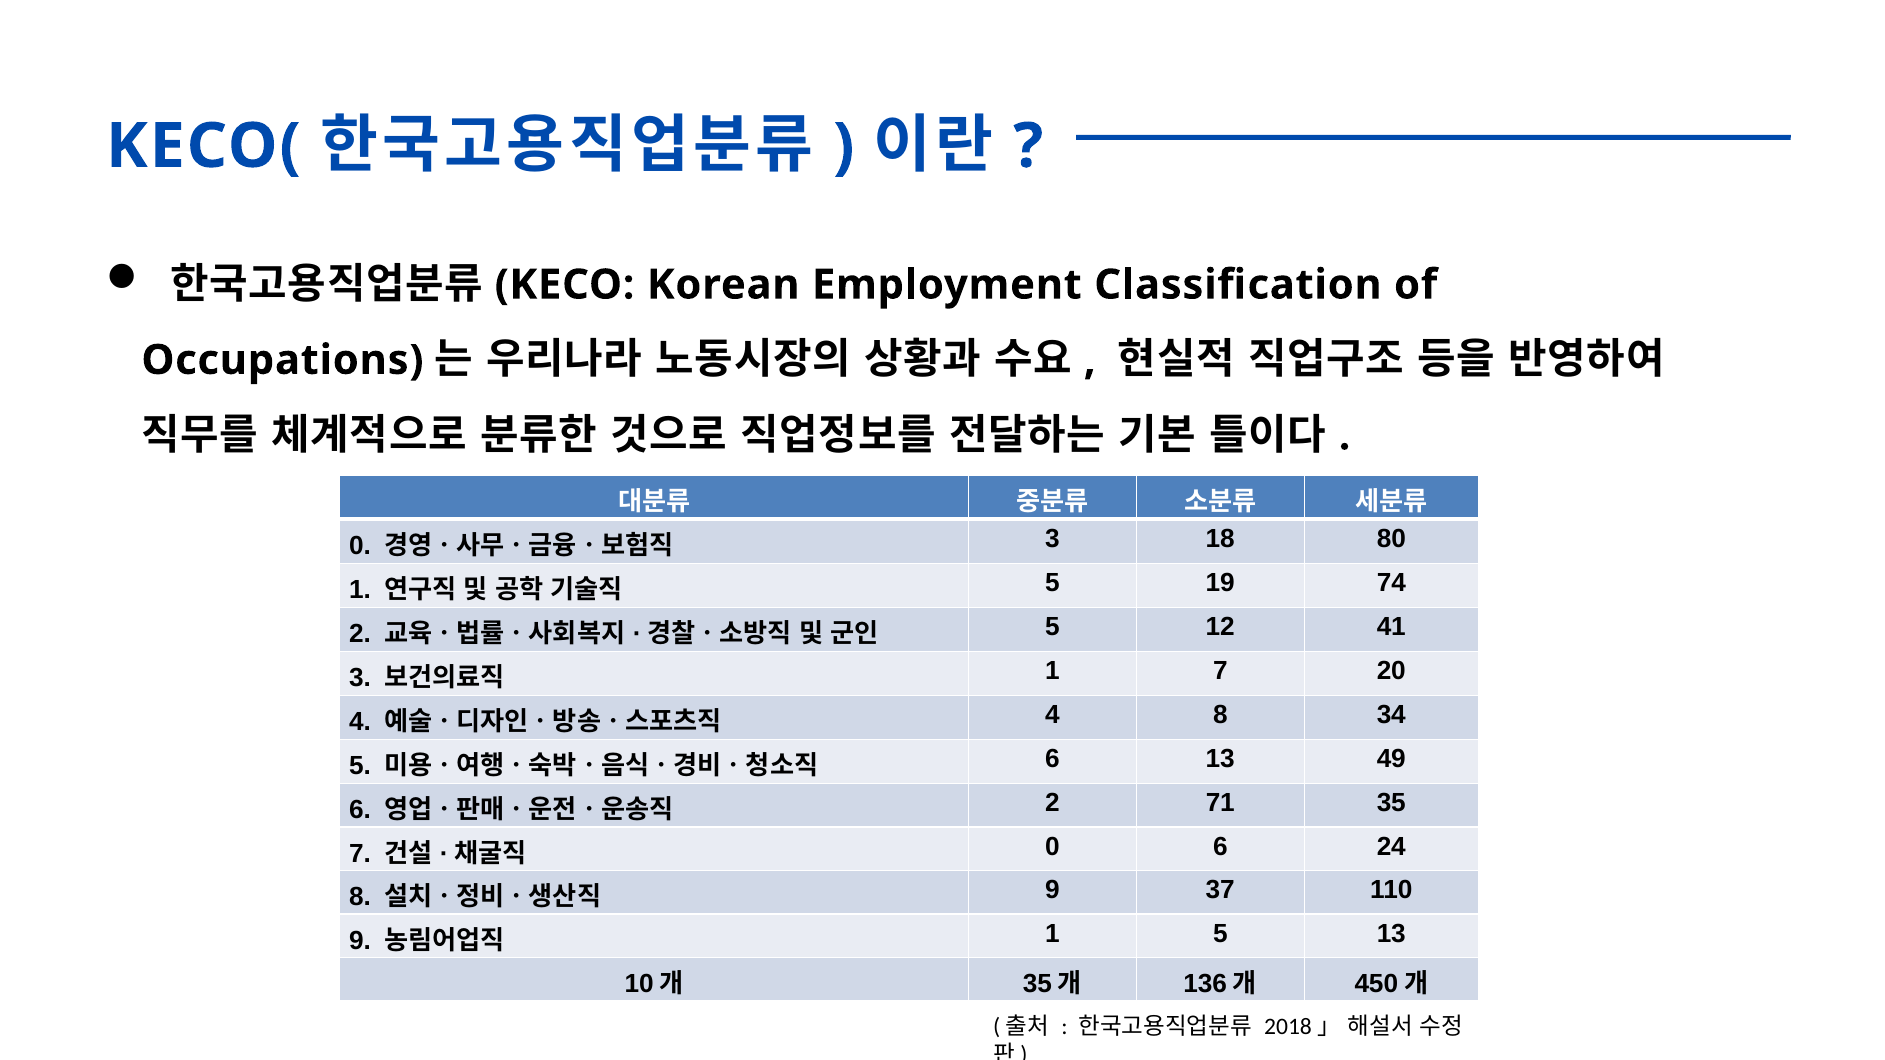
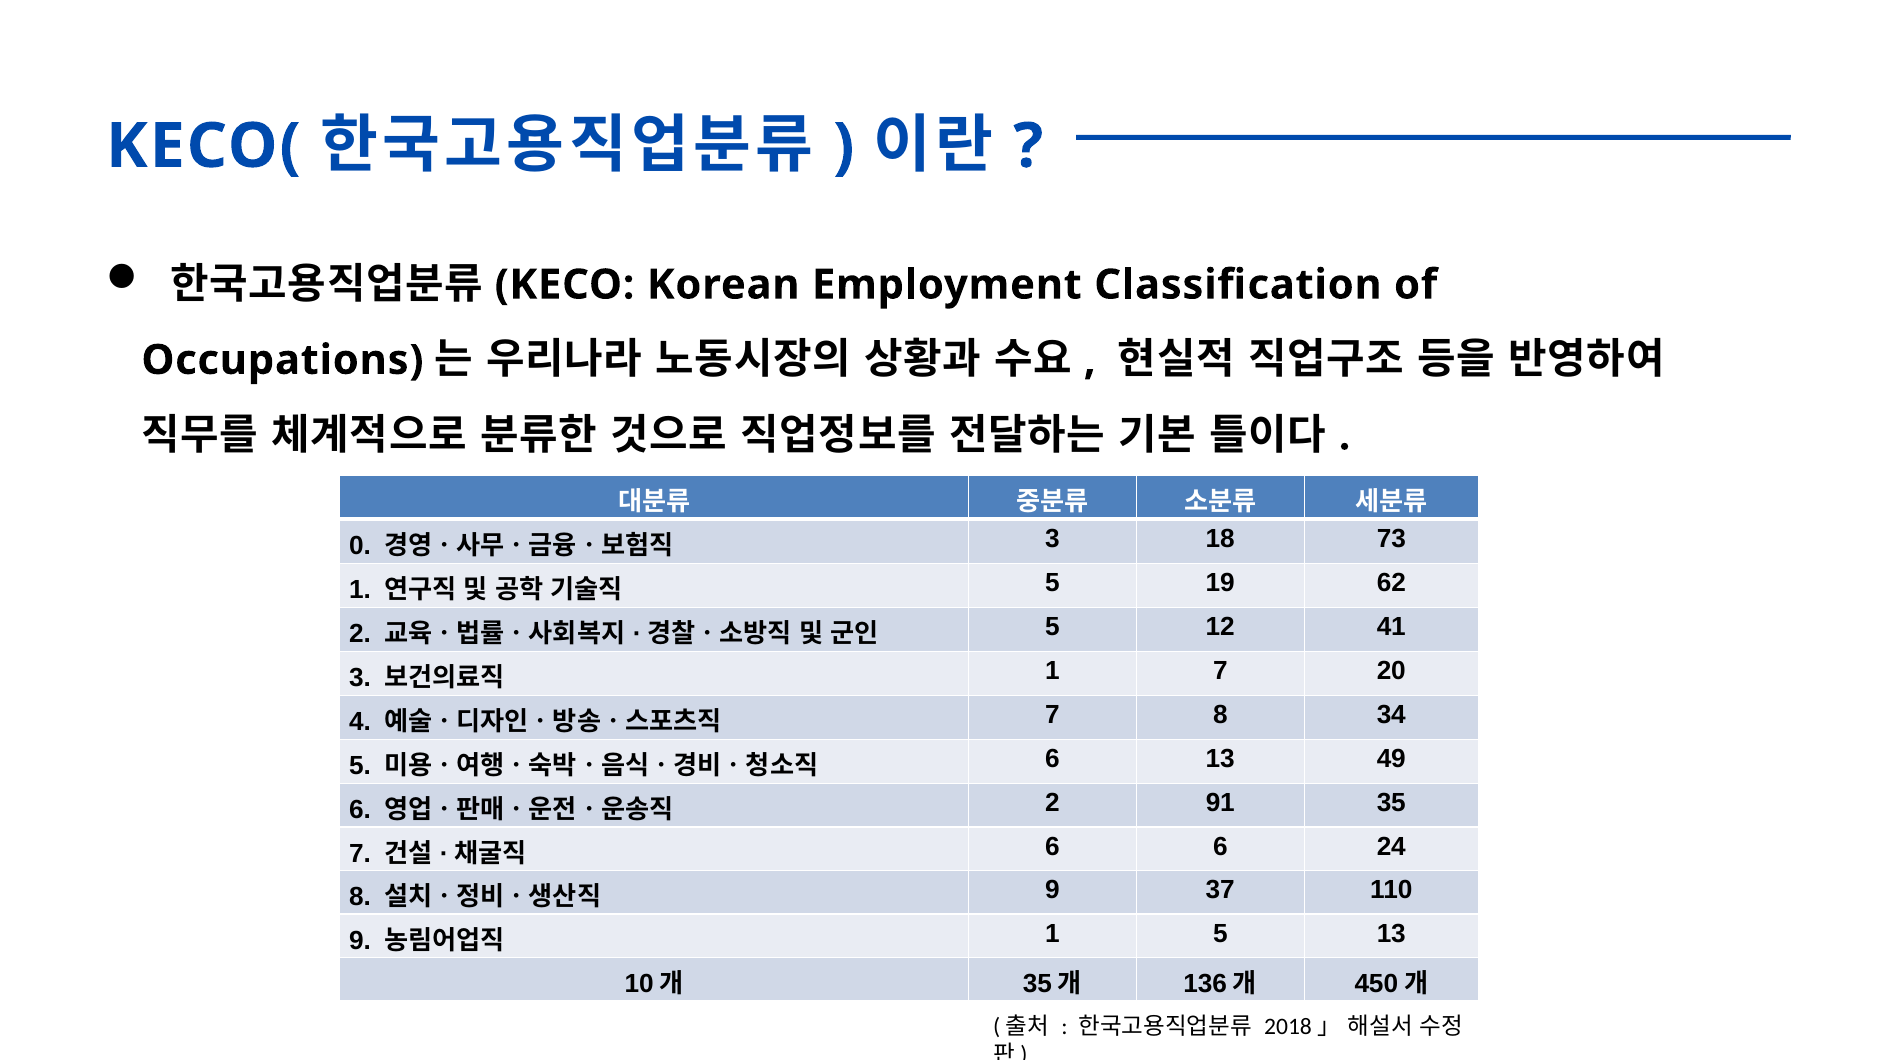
80: 80 -> 73
74: 74 -> 62
4 at (1052, 715): 4 -> 7
71: 71 -> 91
0 at (1052, 847): 0 -> 6
